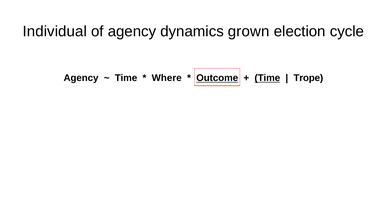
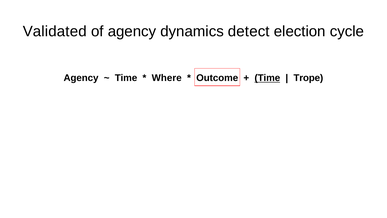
Individual: Individual -> Validated
grown: grown -> detect
Outcome underline: present -> none
